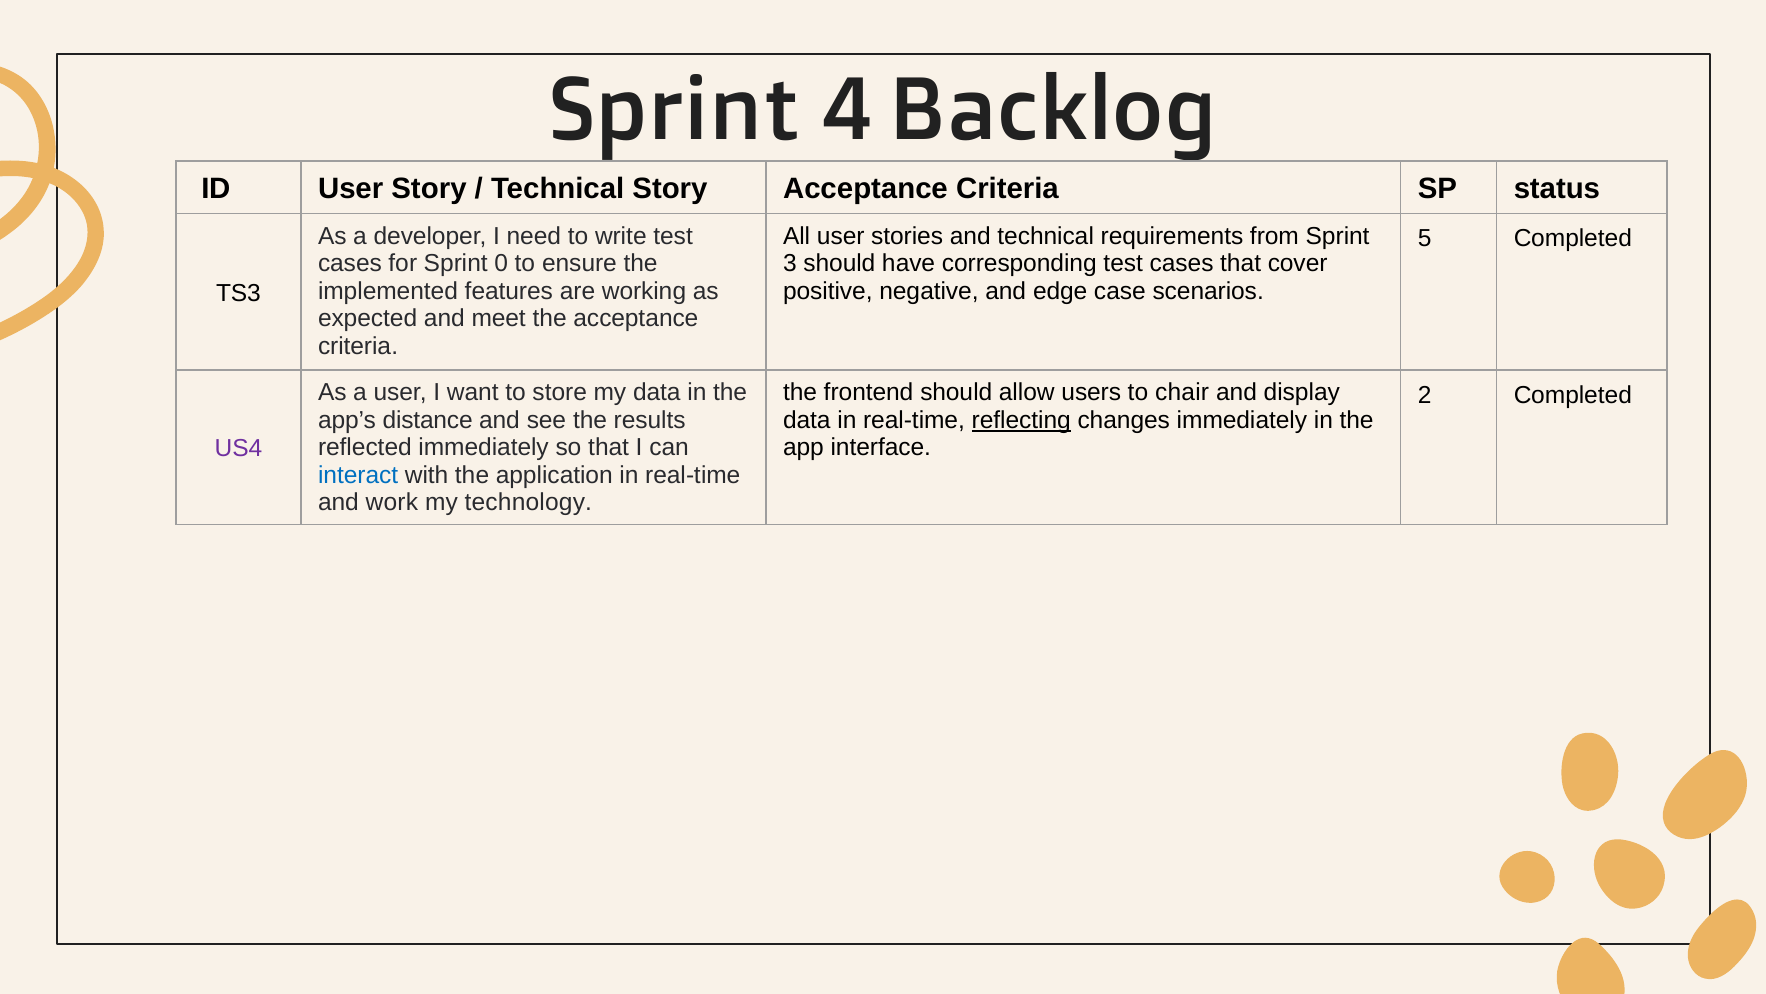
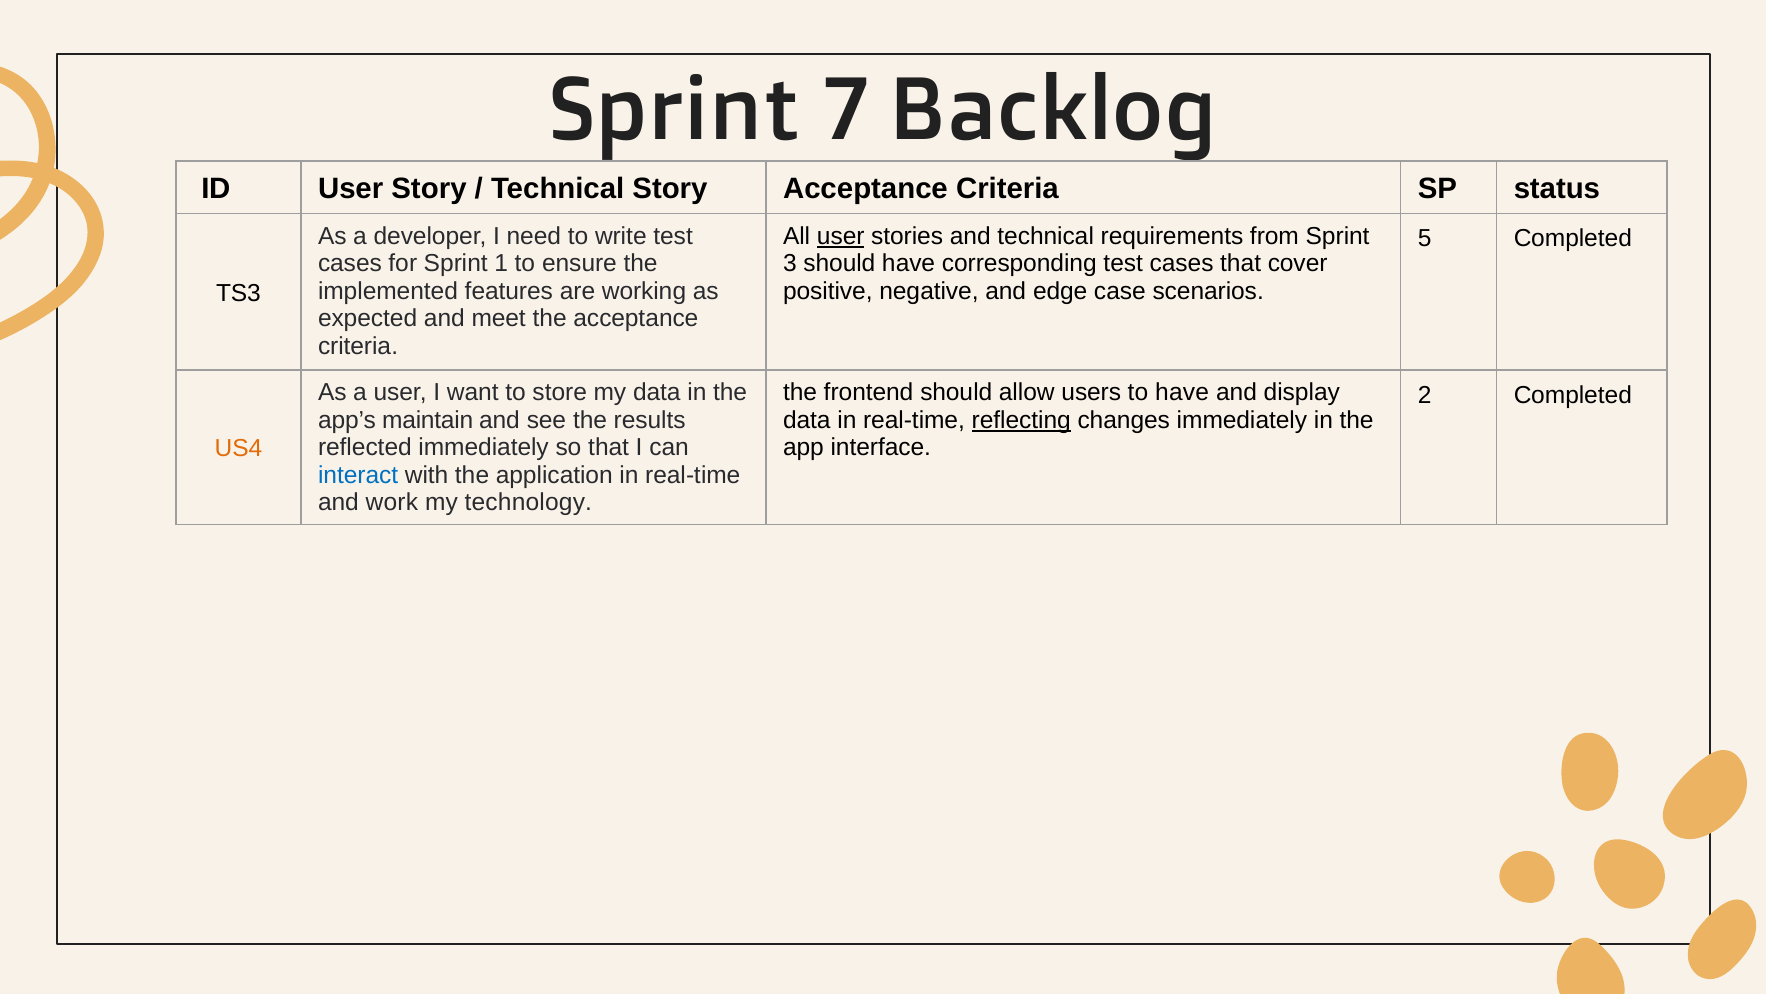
4: 4 -> 7
user at (841, 236) underline: none -> present
0: 0 -> 1
to chair: chair -> have
distance: distance -> maintain
US4 colour: purple -> orange
